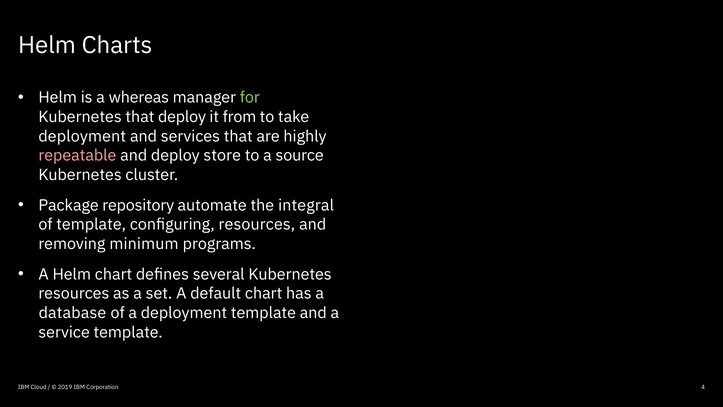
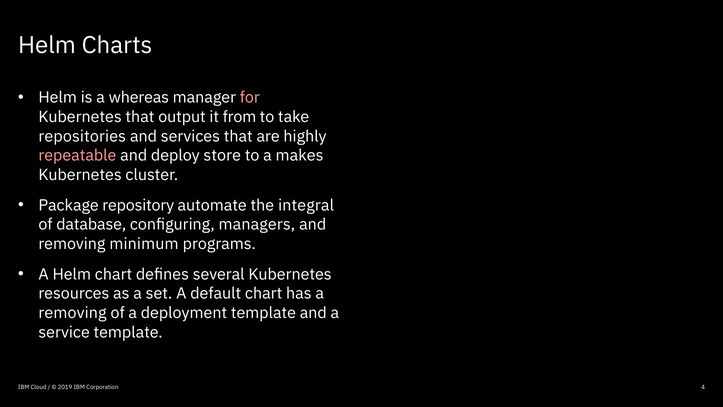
for colour: light green -> pink
that deploy: deploy -> output
deployment at (82, 136): deployment -> repositories
source: source -> makes
of template: template -> database
configuring resources: resources -> managers
database at (72, 313): database -> removing
